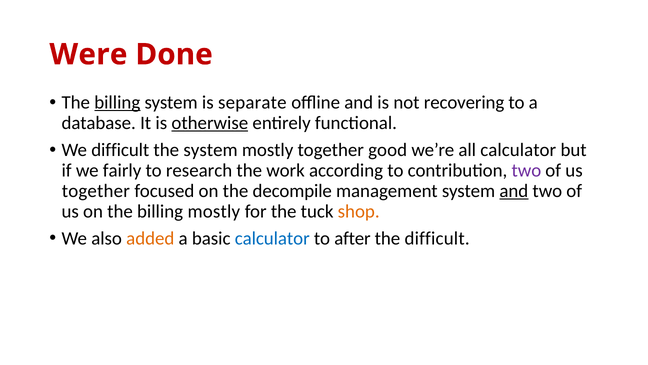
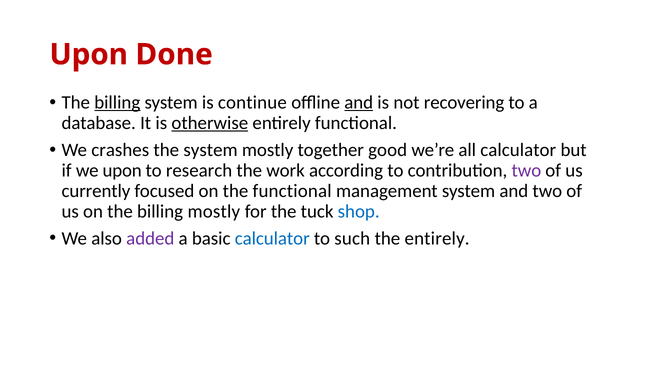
Were at (88, 54): Were -> Upon
separate: separate -> continue
and at (359, 102) underline: none -> present
We difficult: difficult -> crashes
we fairly: fairly -> upon
together at (96, 191): together -> currently
the decompile: decompile -> functional
and at (514, 191) underline: present -> none
shop colour: orange -> blue
added colour: orange -> purple
after: after -> such
the difficult: difficult -> entirely
